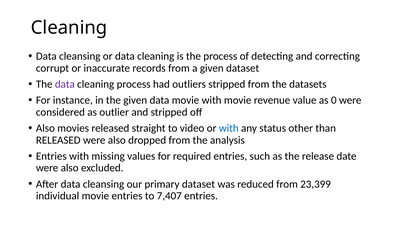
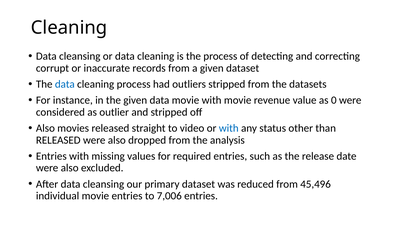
data at (65, 84) colour: purple -> blue
23,399: 23,399 -> 45,496
7,407: 7,407 -> 7,006
